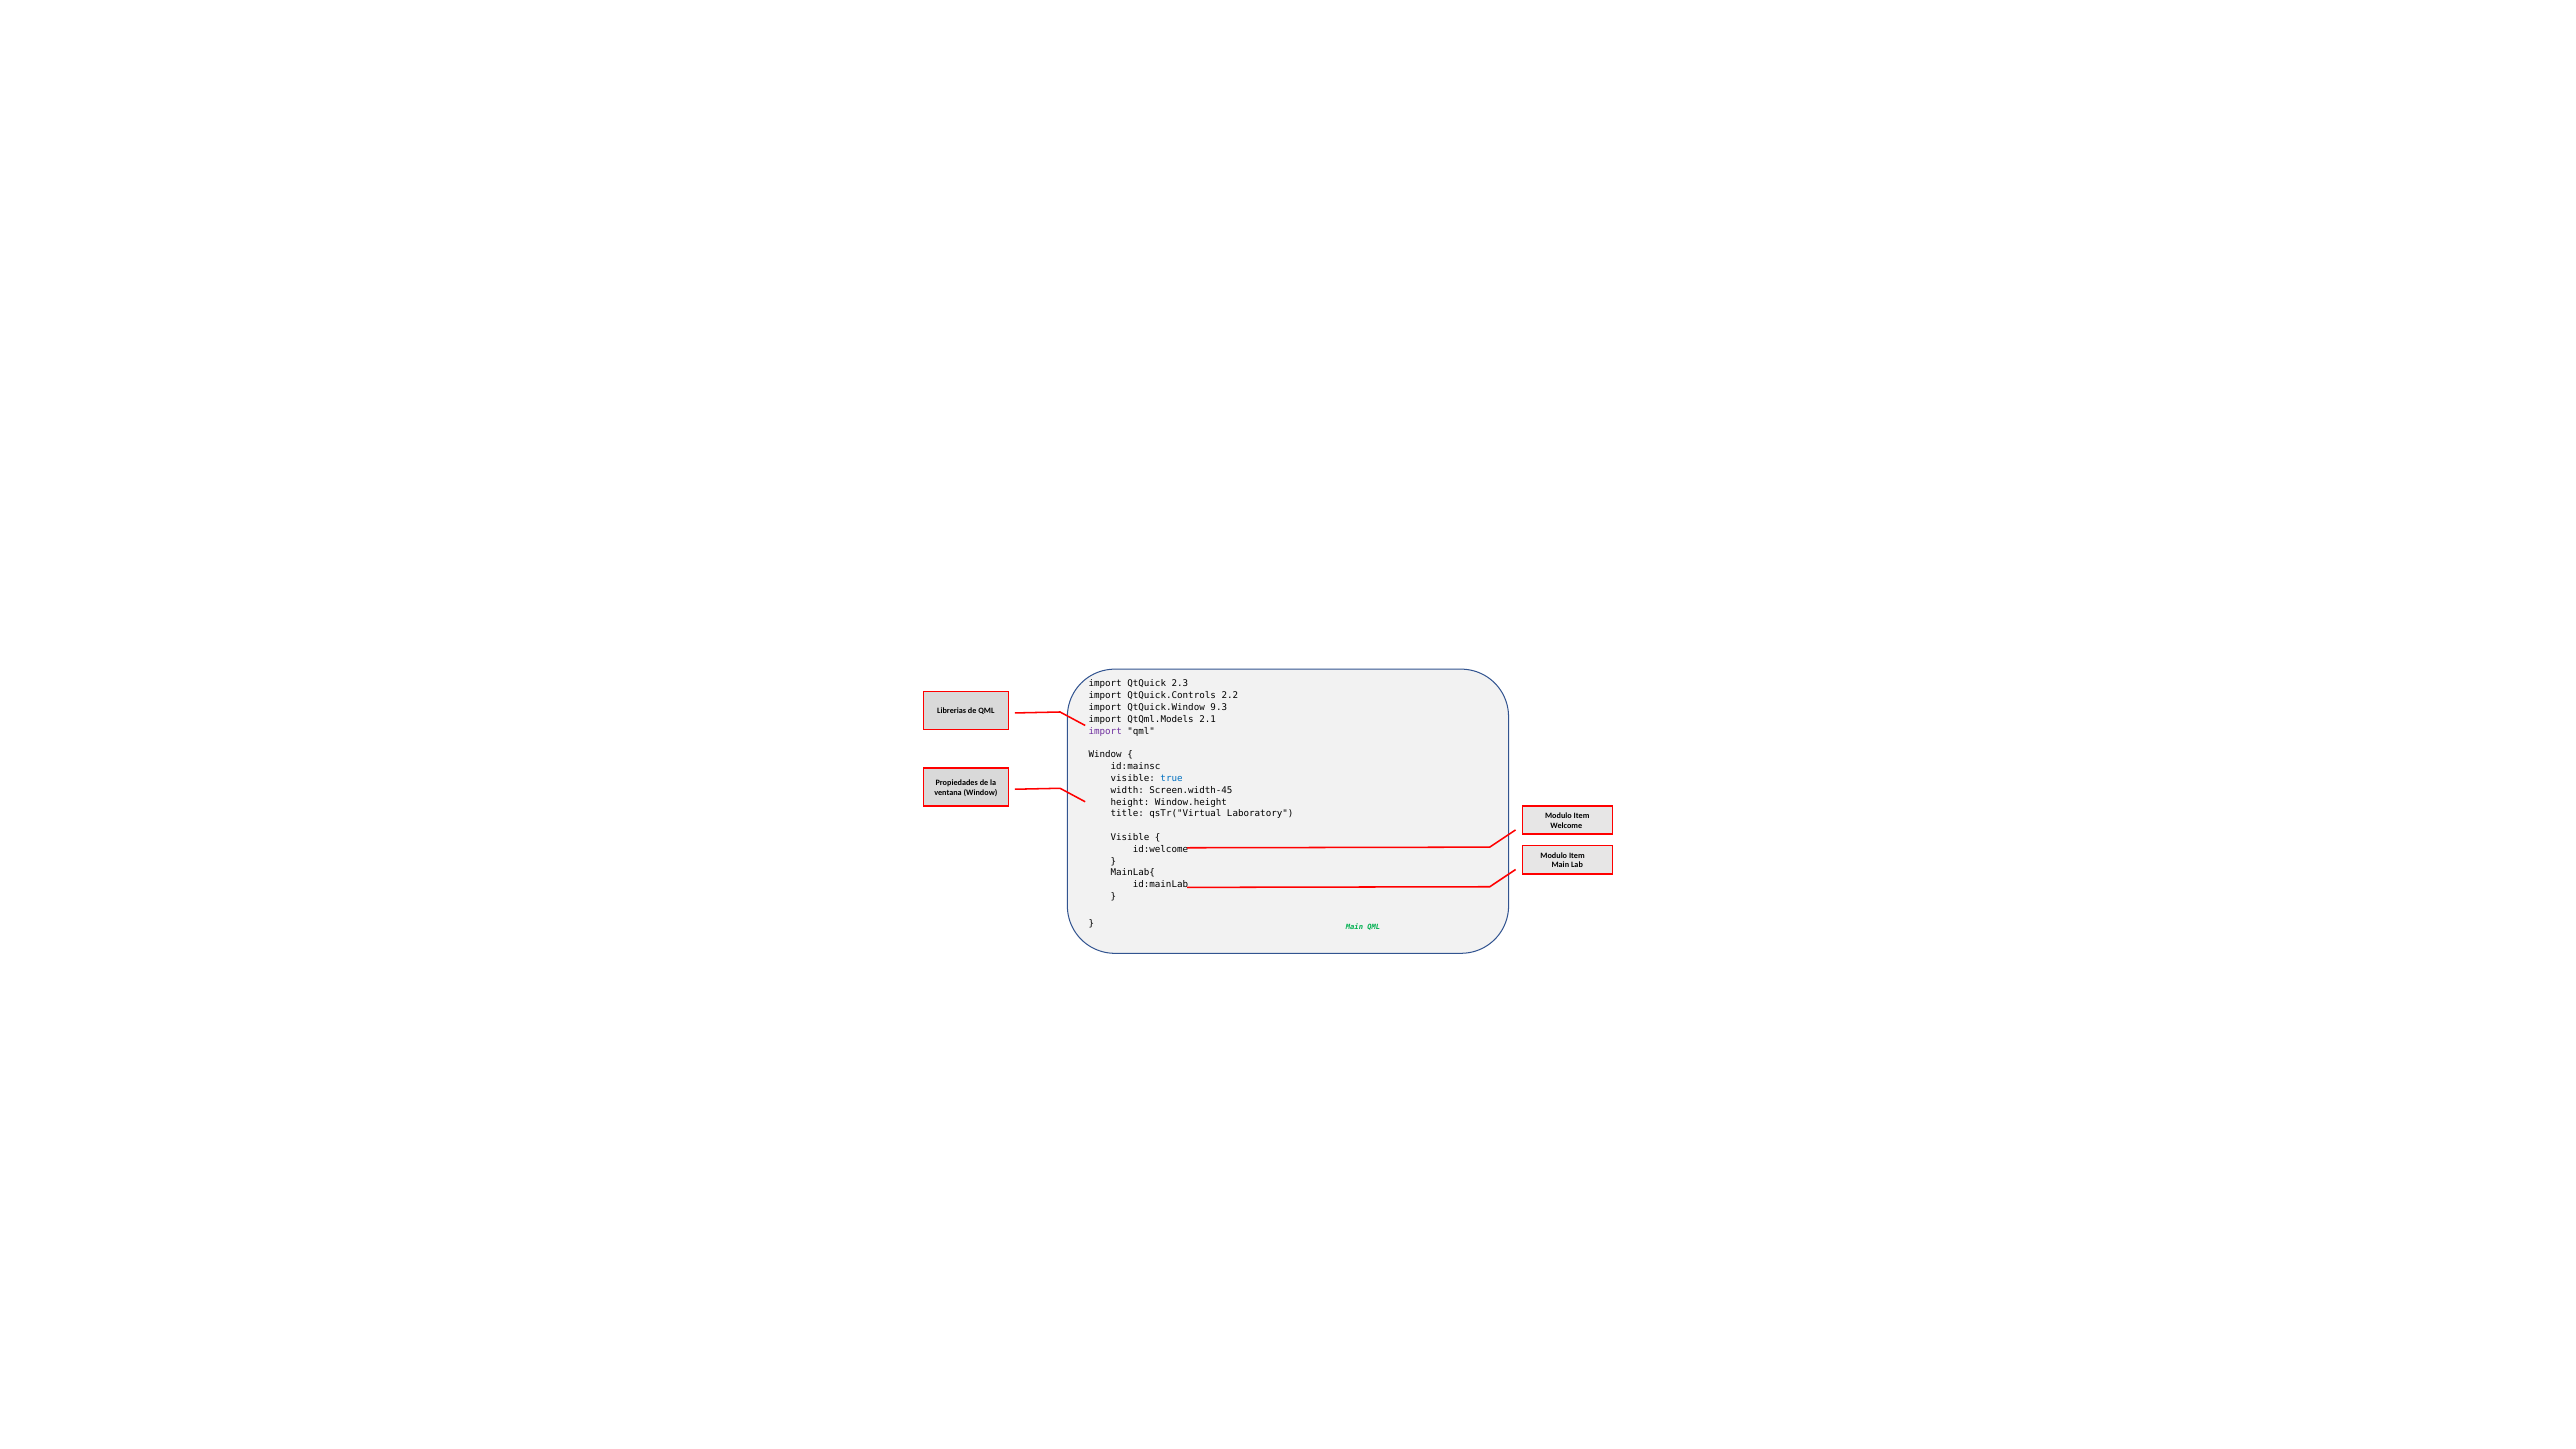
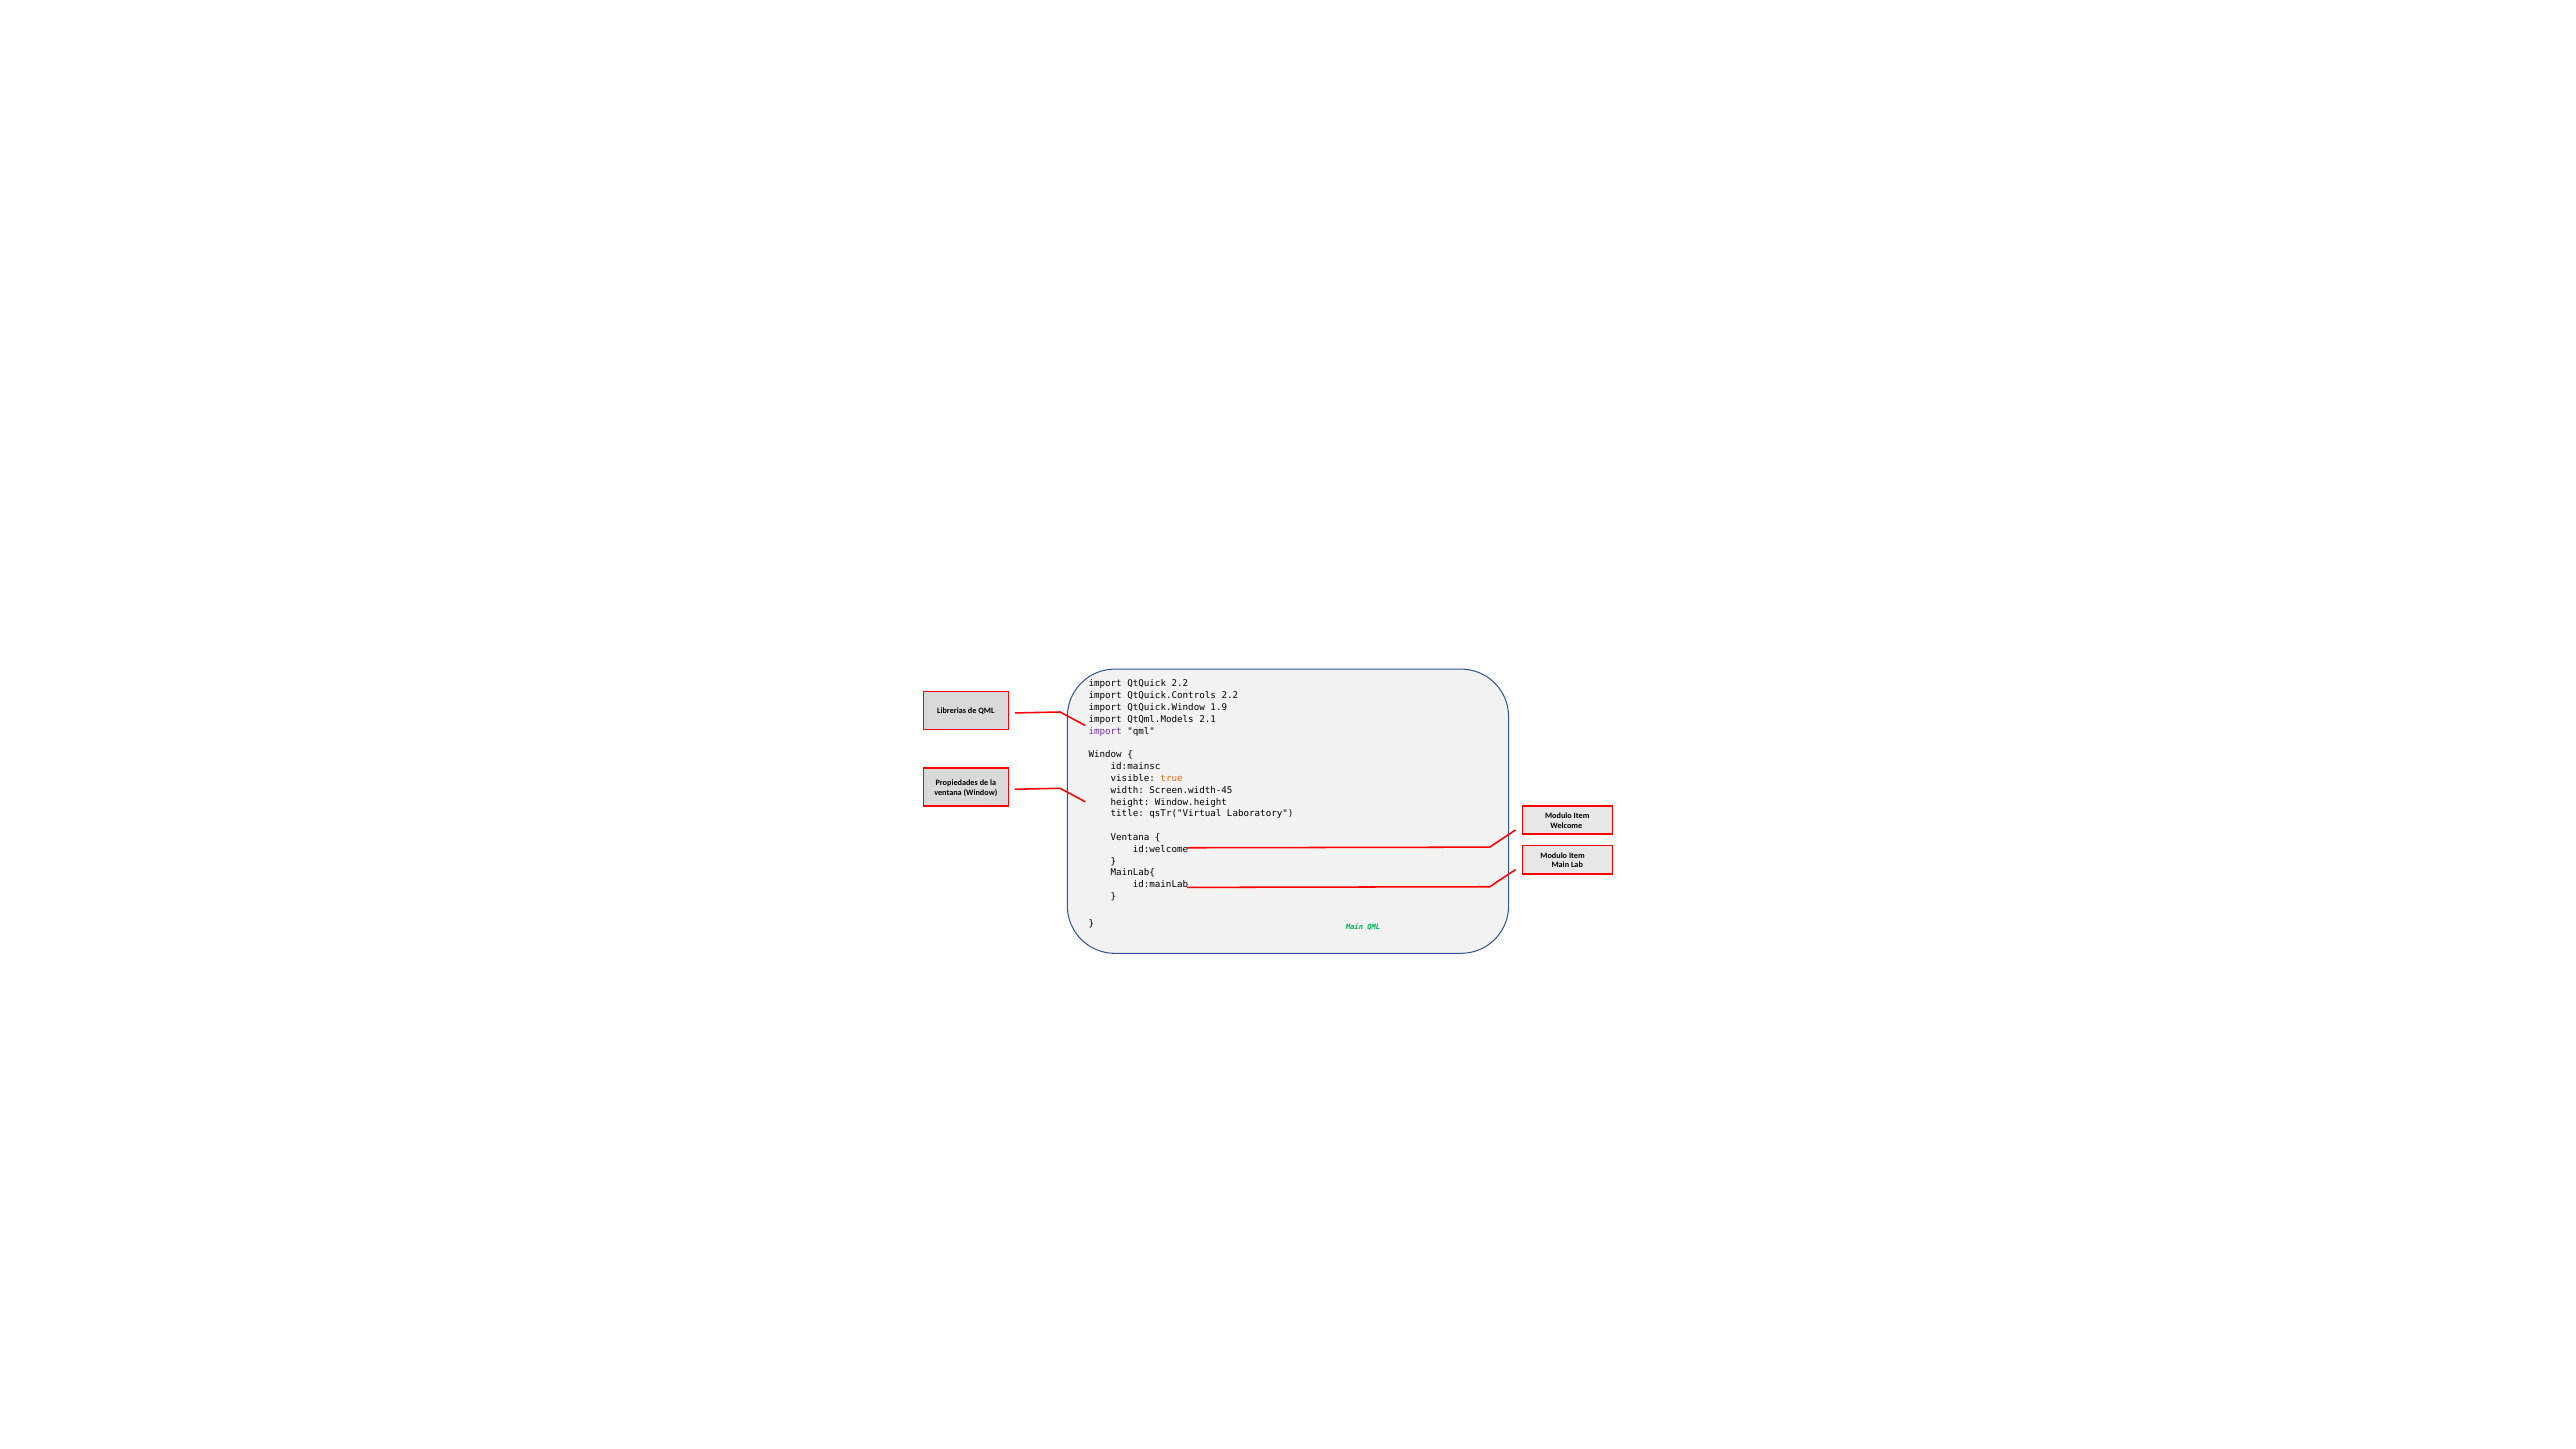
QtQuick 2.3: 2.3 -> 2.2
9.3: 9.3 -> 1.9
true colour: blue -> orange
Visible at (1130, 837): Visible -> Ventana
